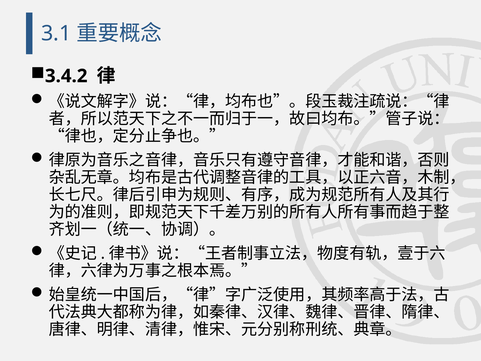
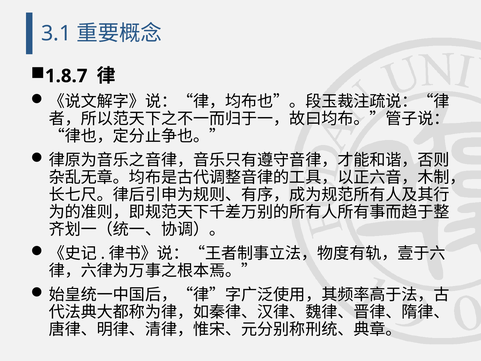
3.4.2: 3.4.2 -> 1.8.7
